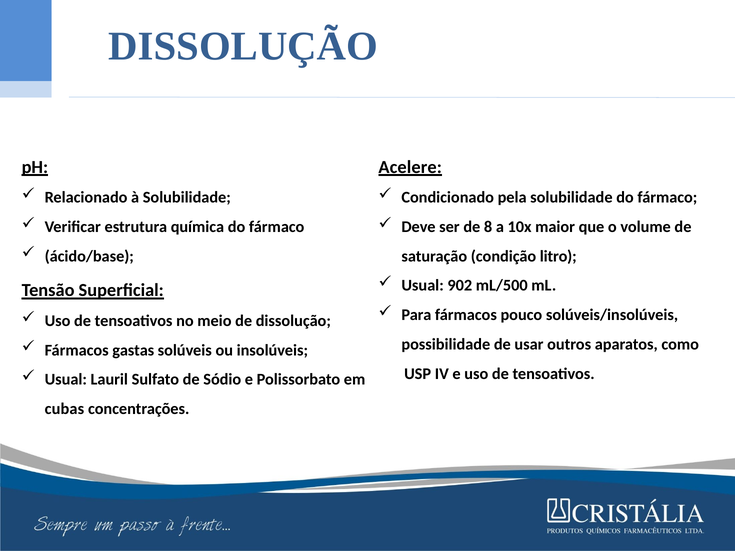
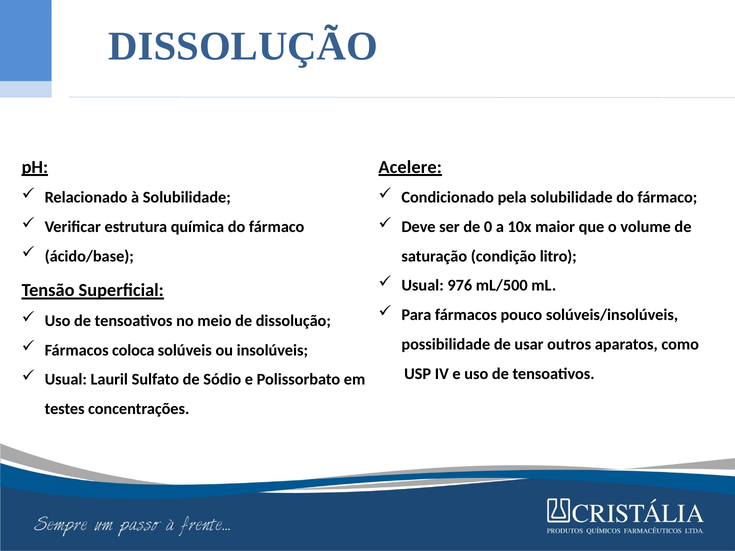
8: 8 -> 0
902: 902 -> 976
gastas: gastas -> coloca
cubas: cubas -> testes
